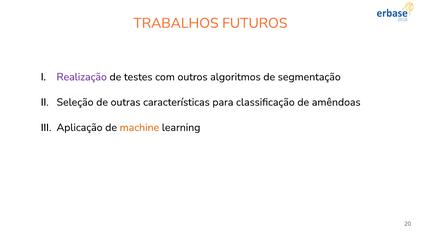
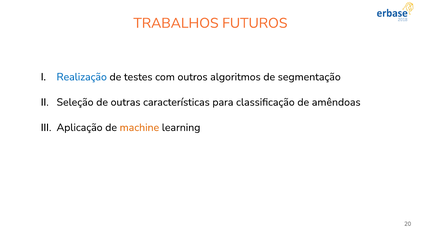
Realização colour: purple -> blue
